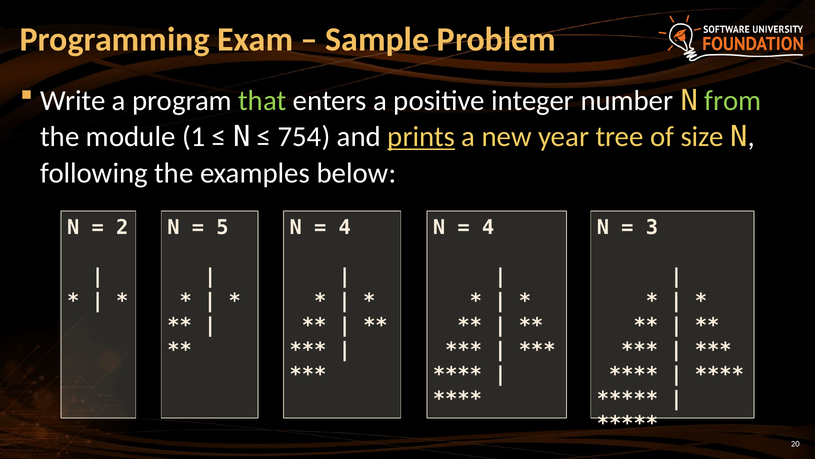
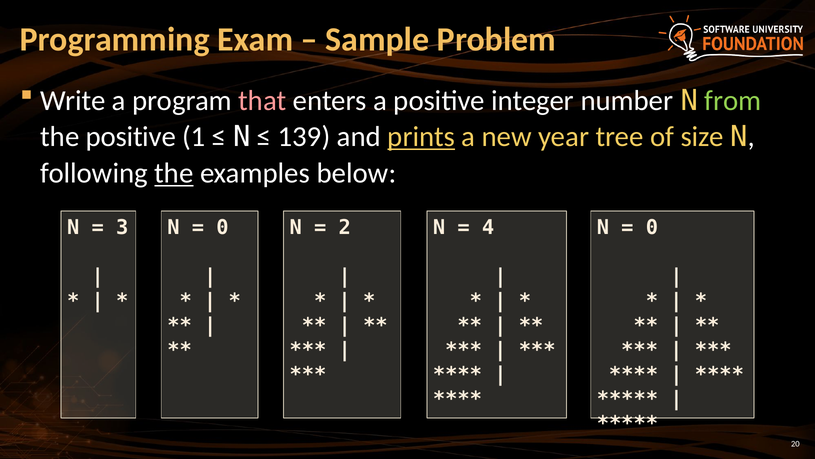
that colour: light green -> pink
the module: module -> positive
754: 754 -> 139
the at (174, 173) underline: none -> present
2: 2 -> 3
5 at (222, 227): 5 -> 0
4 at (345, 227): 4 -> 2
3 at (652, 228): 3 -> 0
